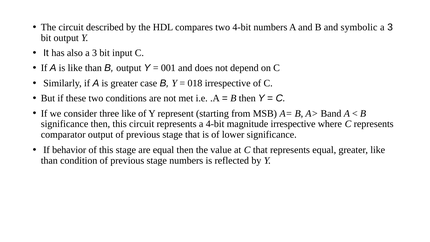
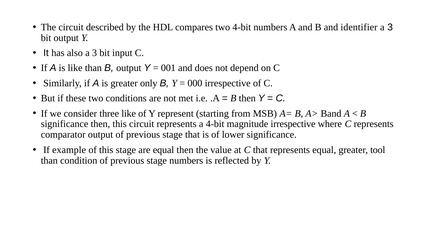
symbolic: symbolic -> identifier
case: case -> only
018: 018 -> 000
behavior: behavior -> example
greater like: like -> tool
